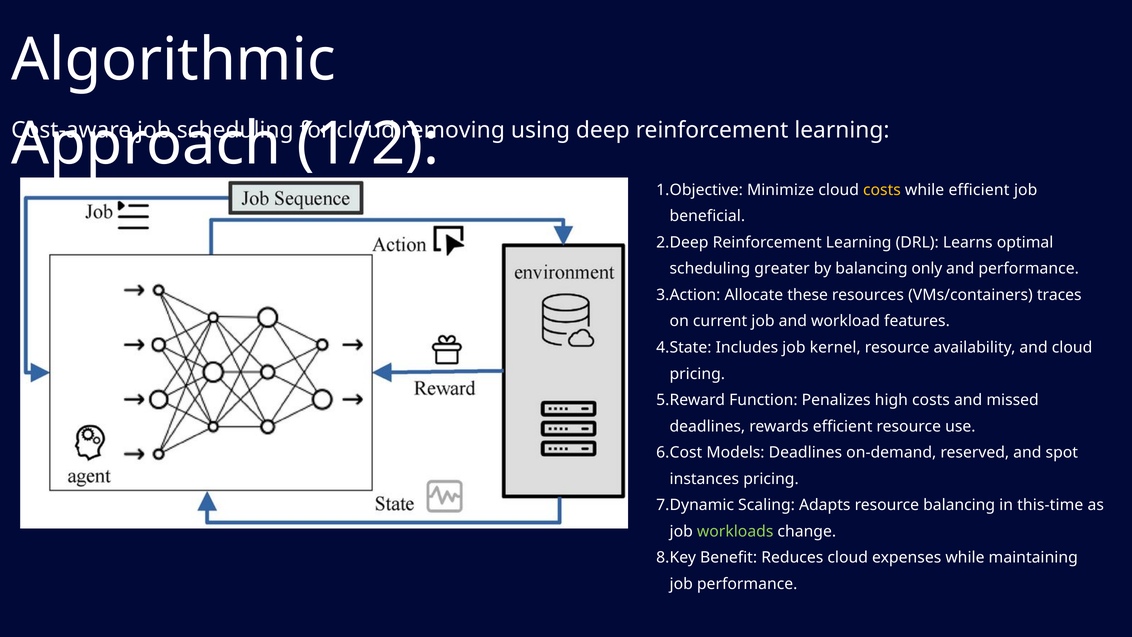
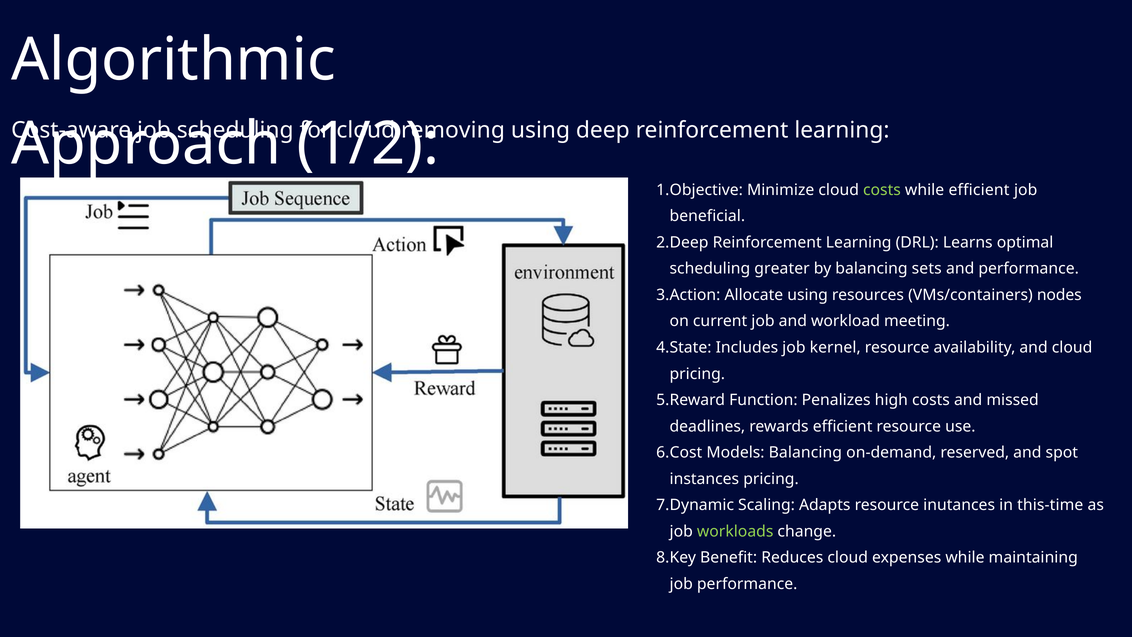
costs at (882, 190) colour: yellow -> light green
only: only -> sets
Allocate these: these -> using
traces: traces -> nodes
features: features -> meeting
Models Deadlines: Deadlines -> Balancing
resource balancing: balancing -> inutances
